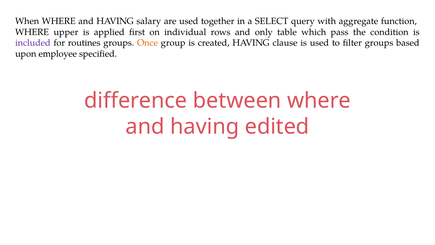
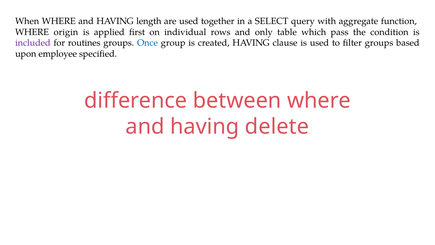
salary: salary -> length
upper: upper -> origin
Once colour: orange -> blue
edited: edited -> delete
